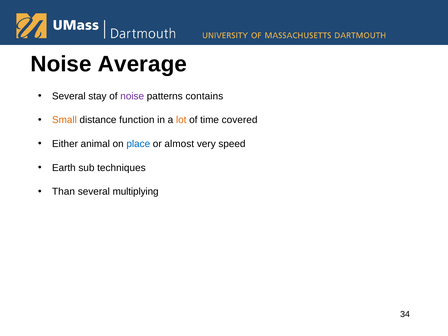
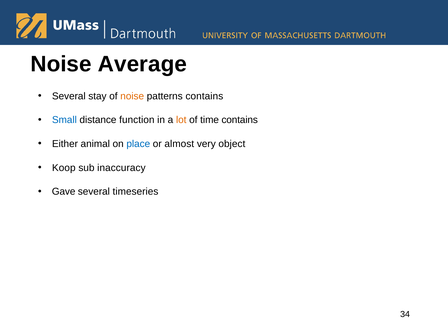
noise at (132, 96) colour: purple -> orange
Small colour: orange -> blue
time covered: covered -> contains
speed: speed -> object
Earth: Earth -> Koop
techniques: techniques -> inaccuracy
Than: Than -> Gave
multiplying: multiplying -> timeseries
